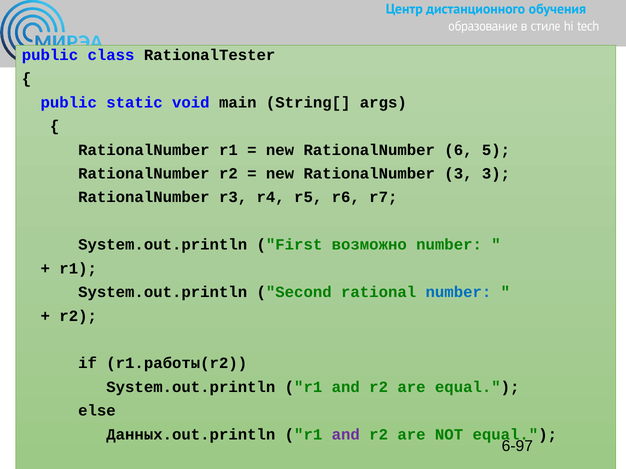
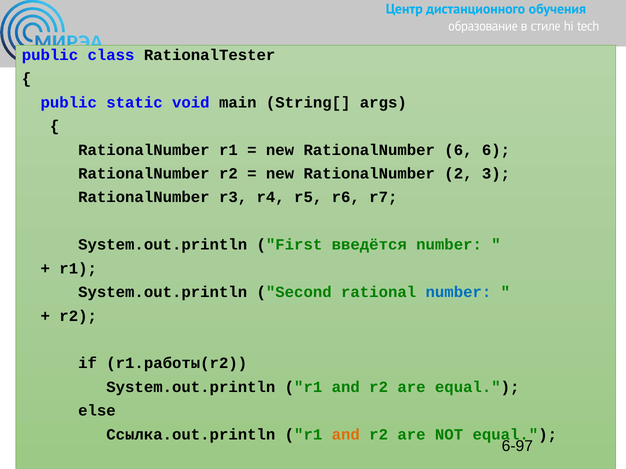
6 5: 5 -> 6
RationalNumber 3: 3 -> 2
возможно: возможно -> введётся
Данных.out.println: Данных.out.println -> Ссылка.out.println
and at (346, 435) colour: purple -> orange
